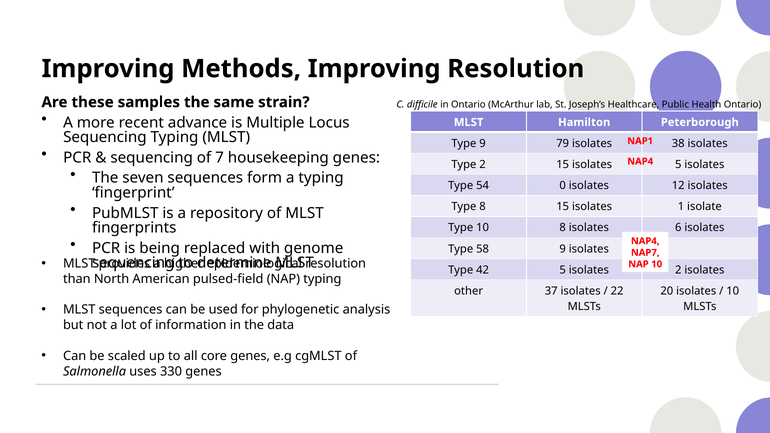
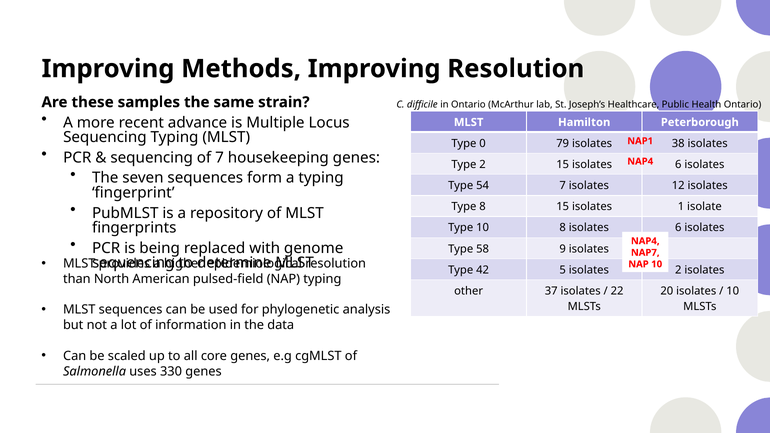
Type 9: 9 -> 0
15 isolates 5: 5 -> 6
54 0: 0 -> 7
